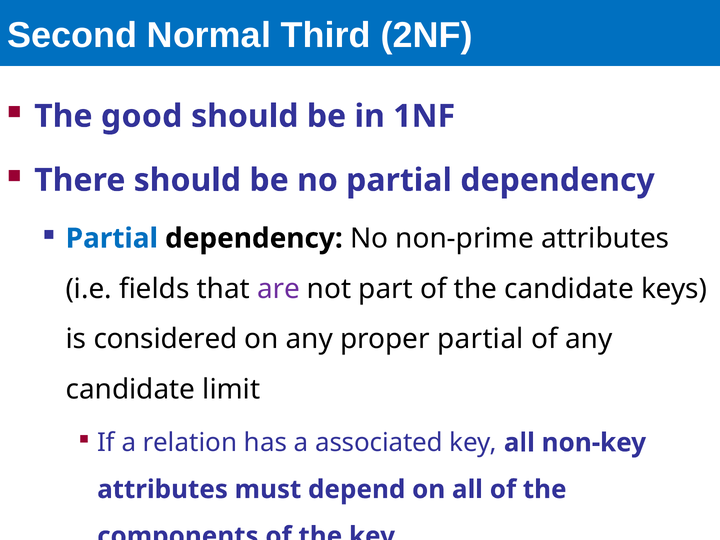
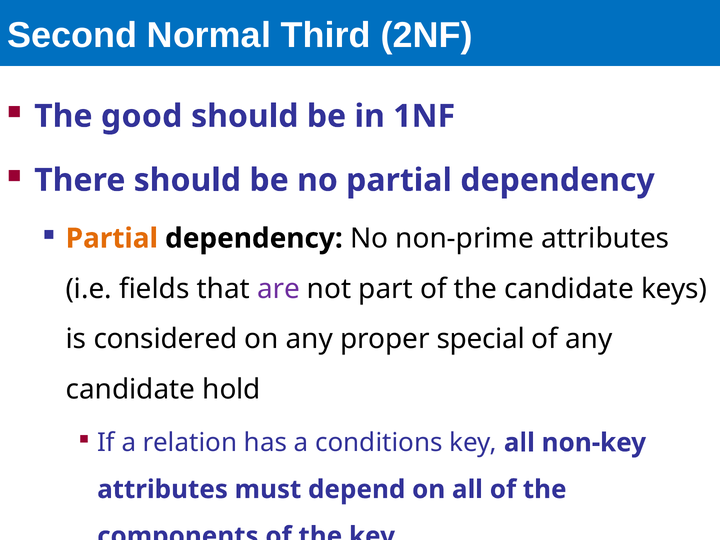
Partial at (112, 238) colour: blue -> orange
proper partial: partial -> special
limit: limit -> hold
associated: associated -> conditions
